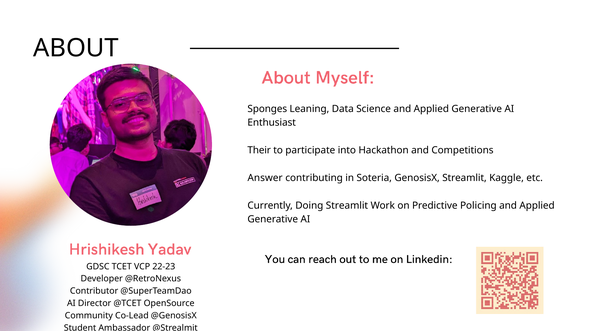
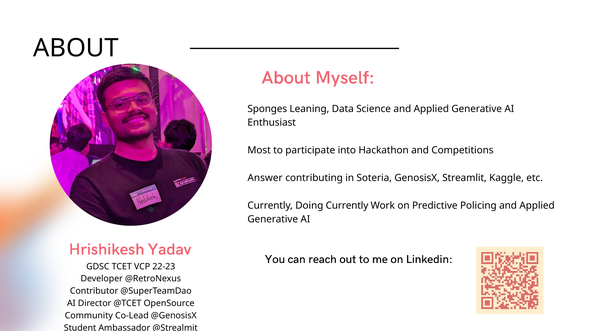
Their: Their -> Most
Doing Streamlit: Streamlit -> Currently
